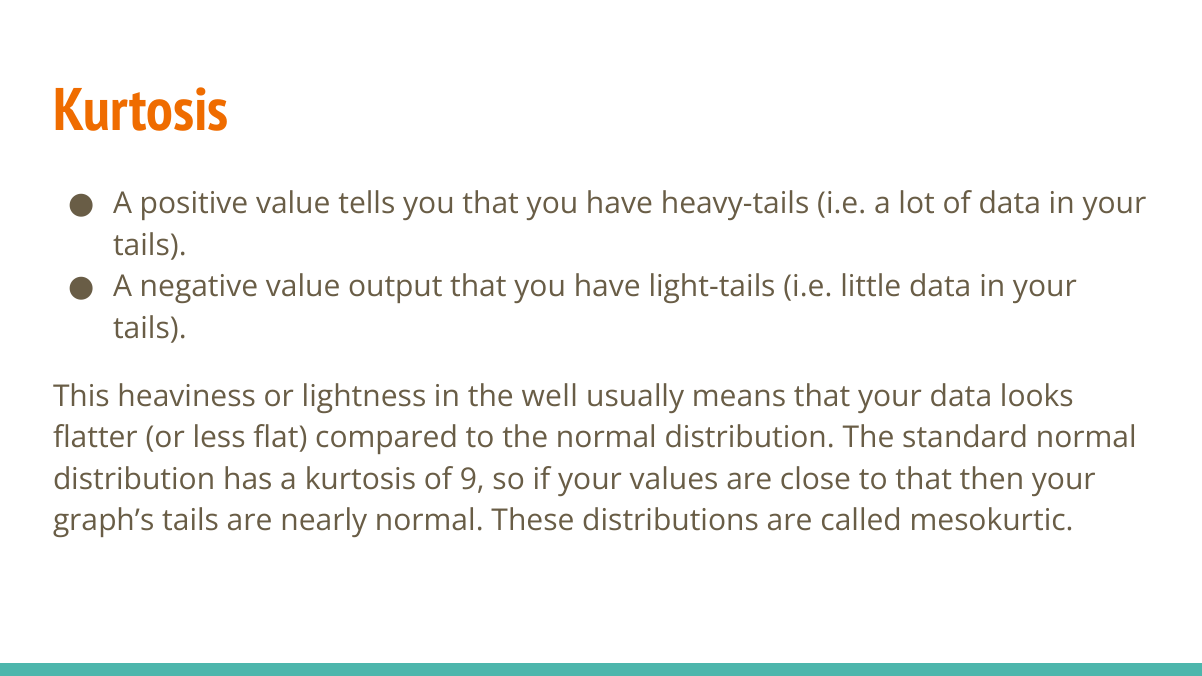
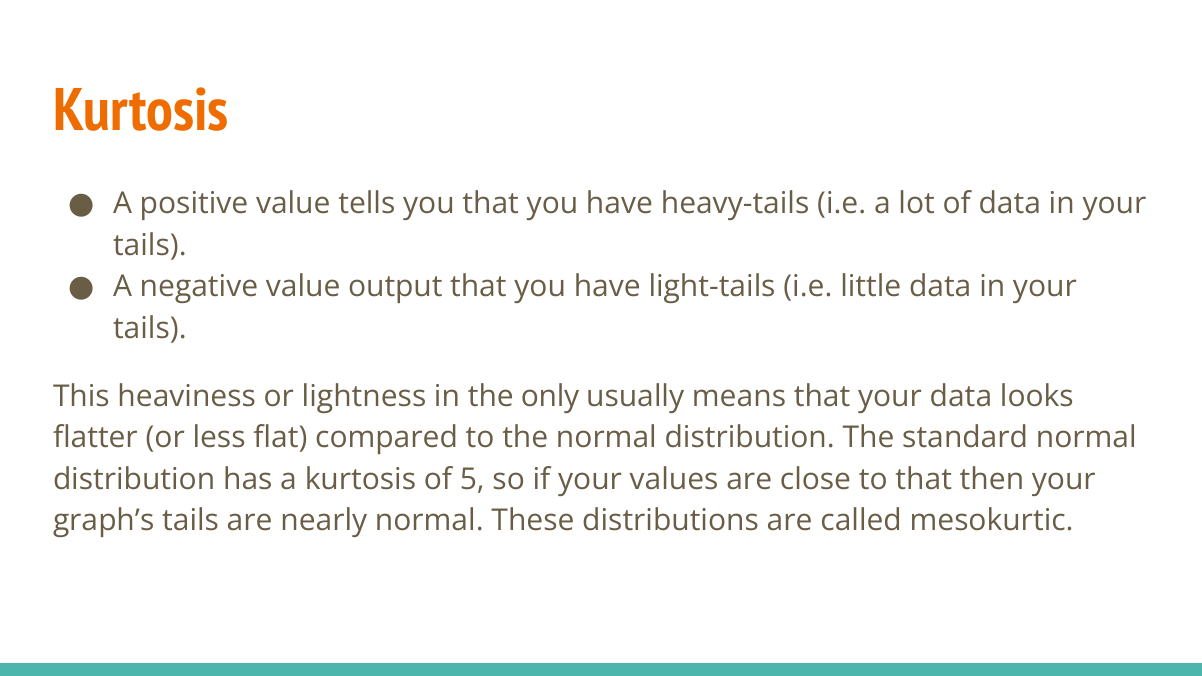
well: well -> only
9: 9 -> 5
